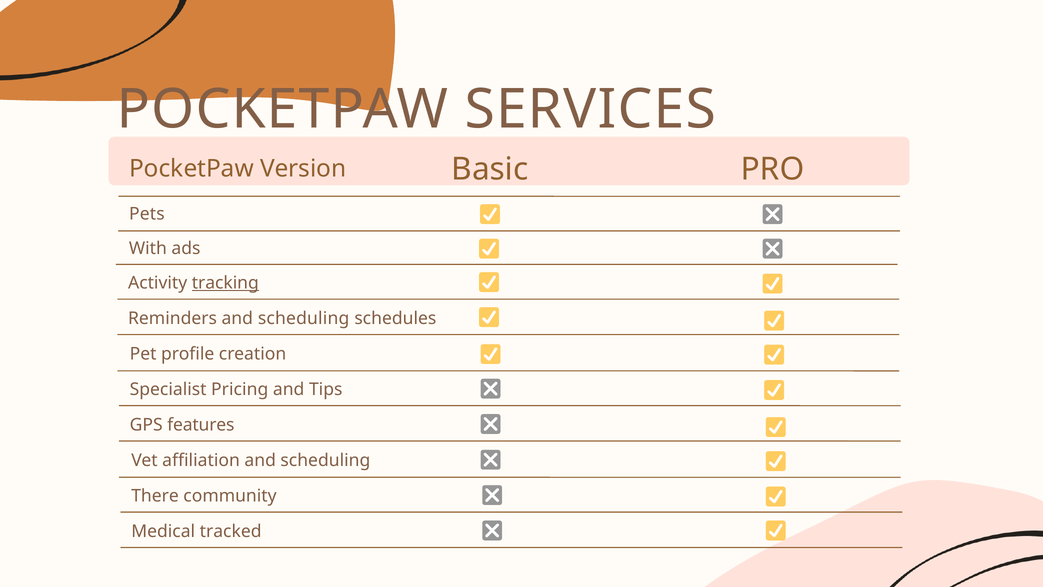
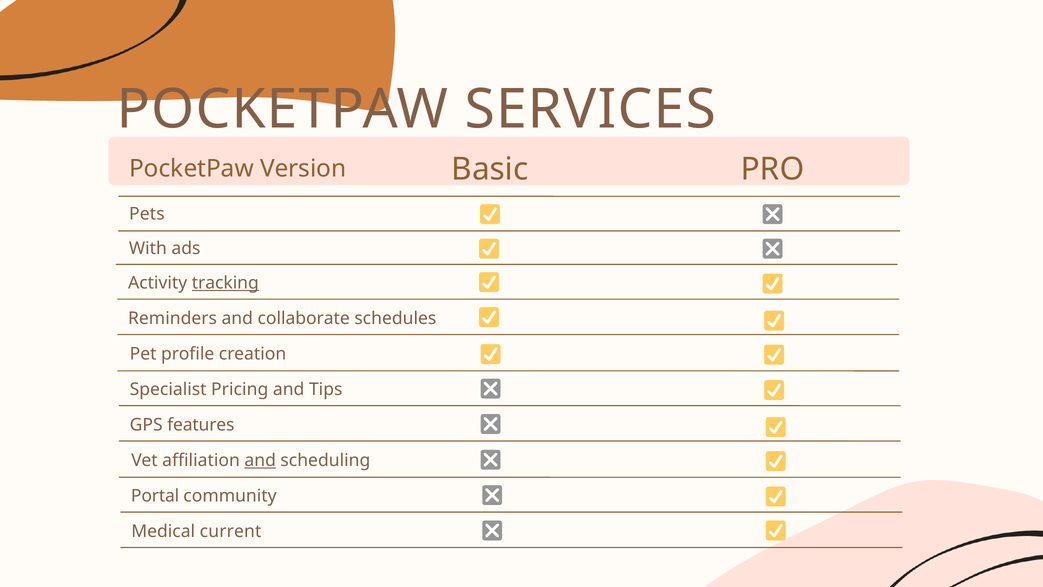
Reminders and scheduling: scheduling -> collaborate
and at (260, 460) underline: none -> present
There: There -> Portal
tracked: tracked -> current
